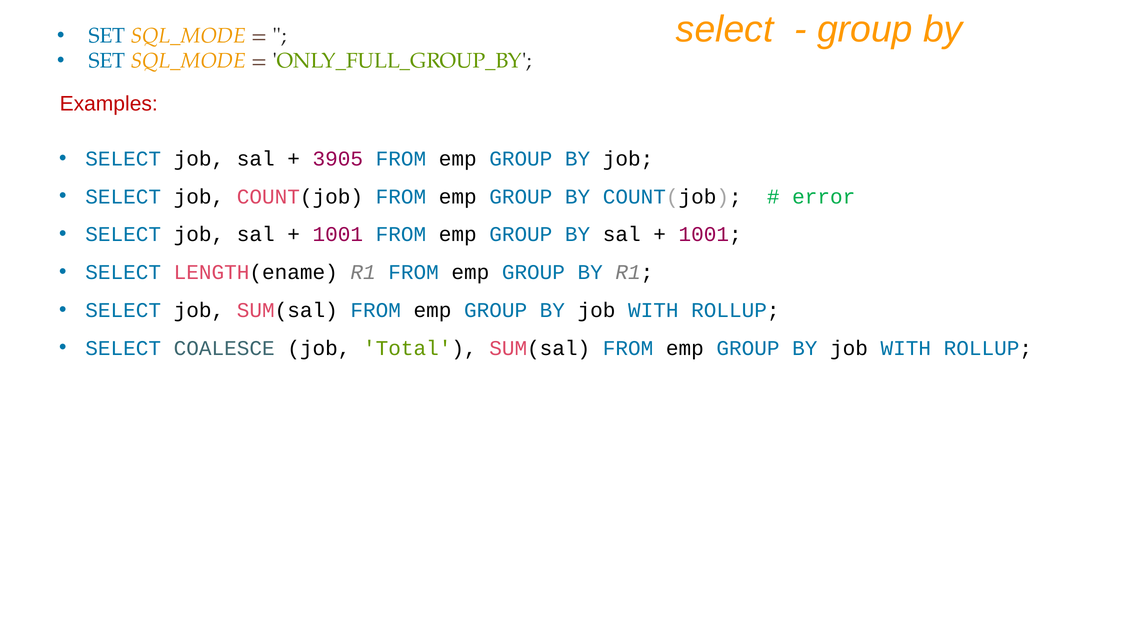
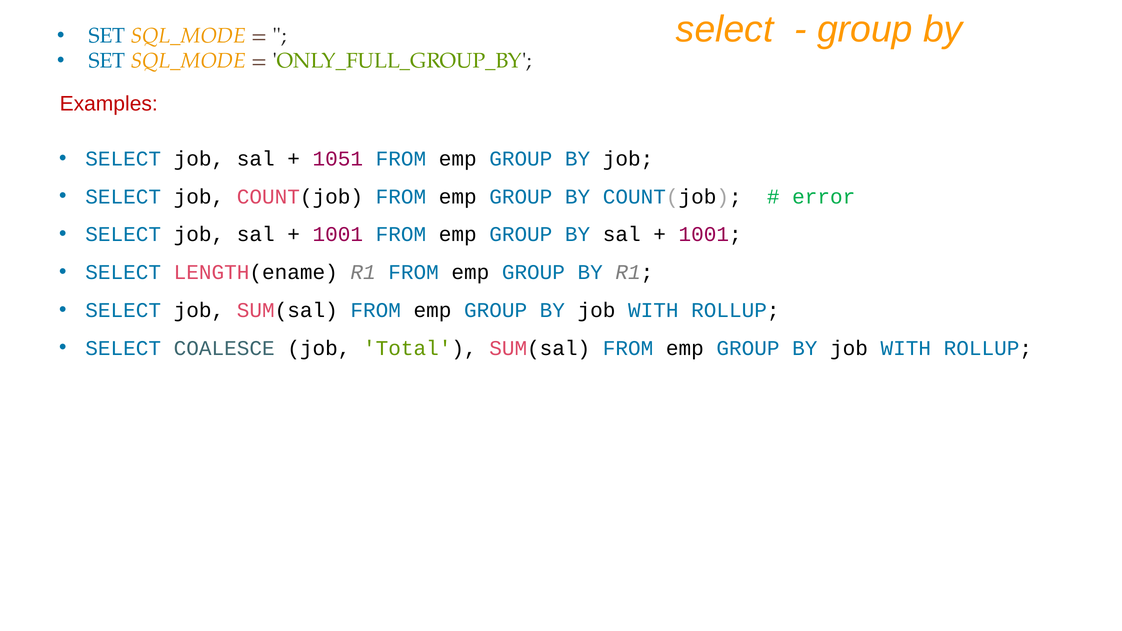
3905: 3905 -> 1051
